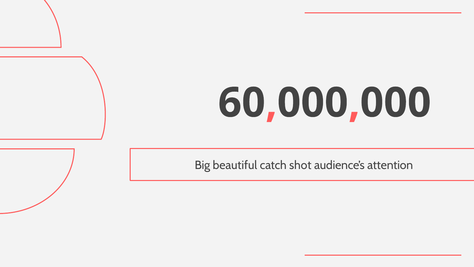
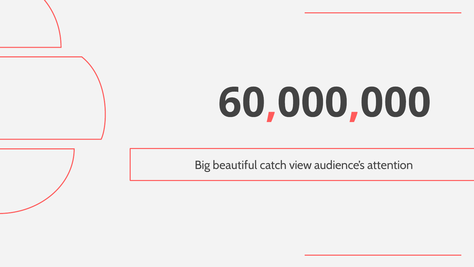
shot: shot -> view
